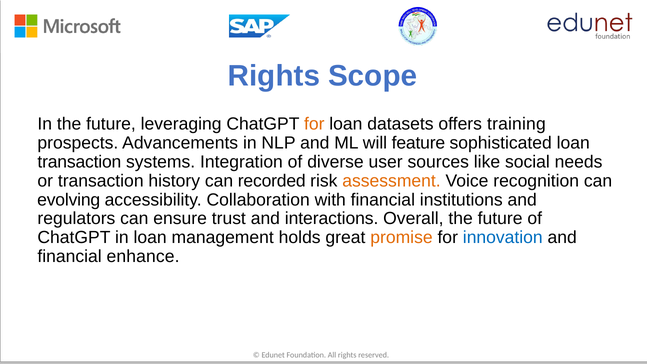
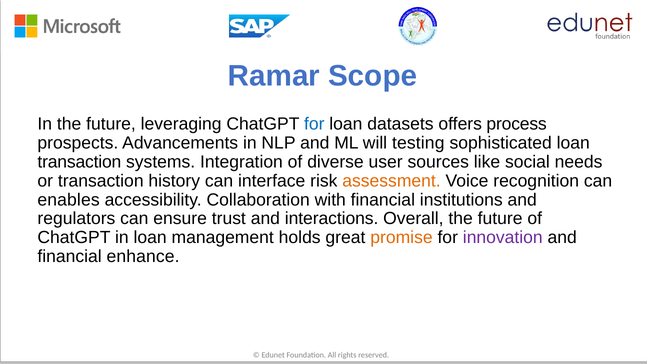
Rights at (274, 76): Rights -> Ramar
for at (314, 124) colour: orange -> blue
training: training -> process
feature: feature -> testing
recorded: recorded -> interface
evolving: evolving -> enables
innovation colour: blue -> purple
